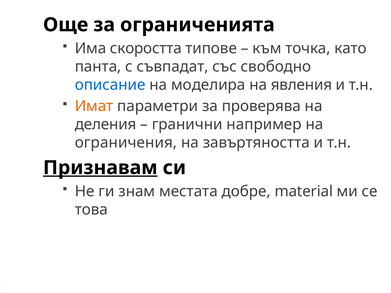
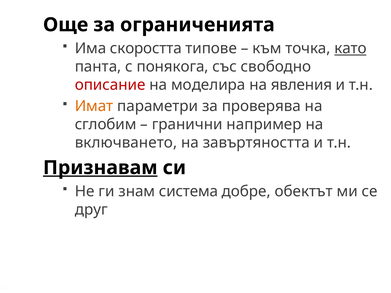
като underline: none -> present
съвпадат: съвпадат -> понякога
описание colour: blue -> red
деления: деления -> сглобим
ограничения: ограничения -> включването
местата: местата -> система
material: material -> обектът
това: това -> друг
